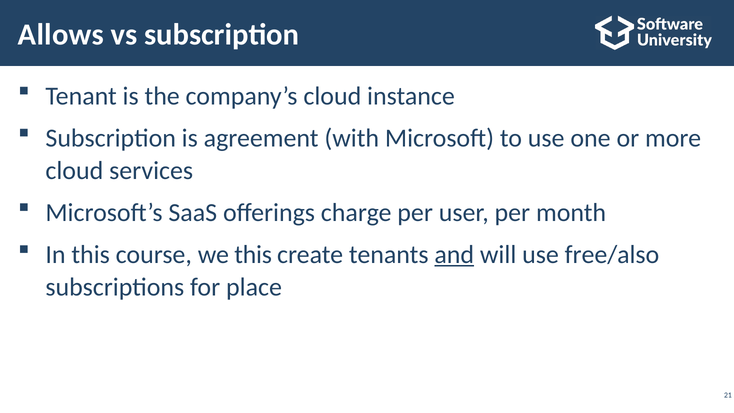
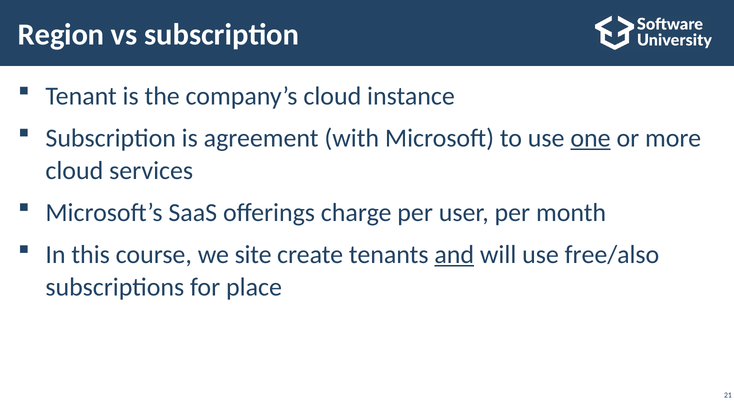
Allows: Allows -> Region
one underline: none -> present
we this: this -> site
